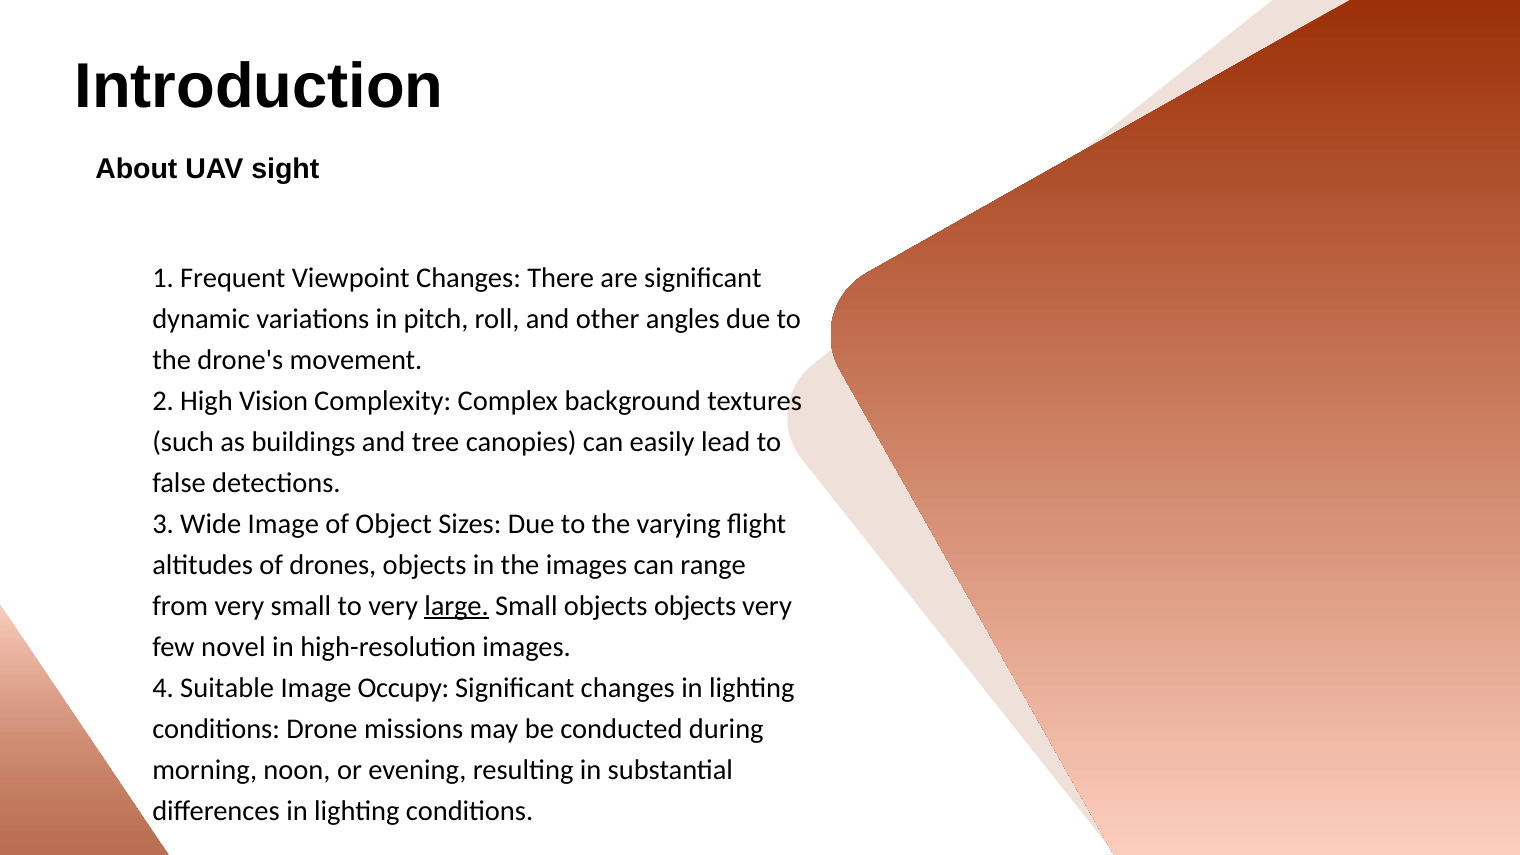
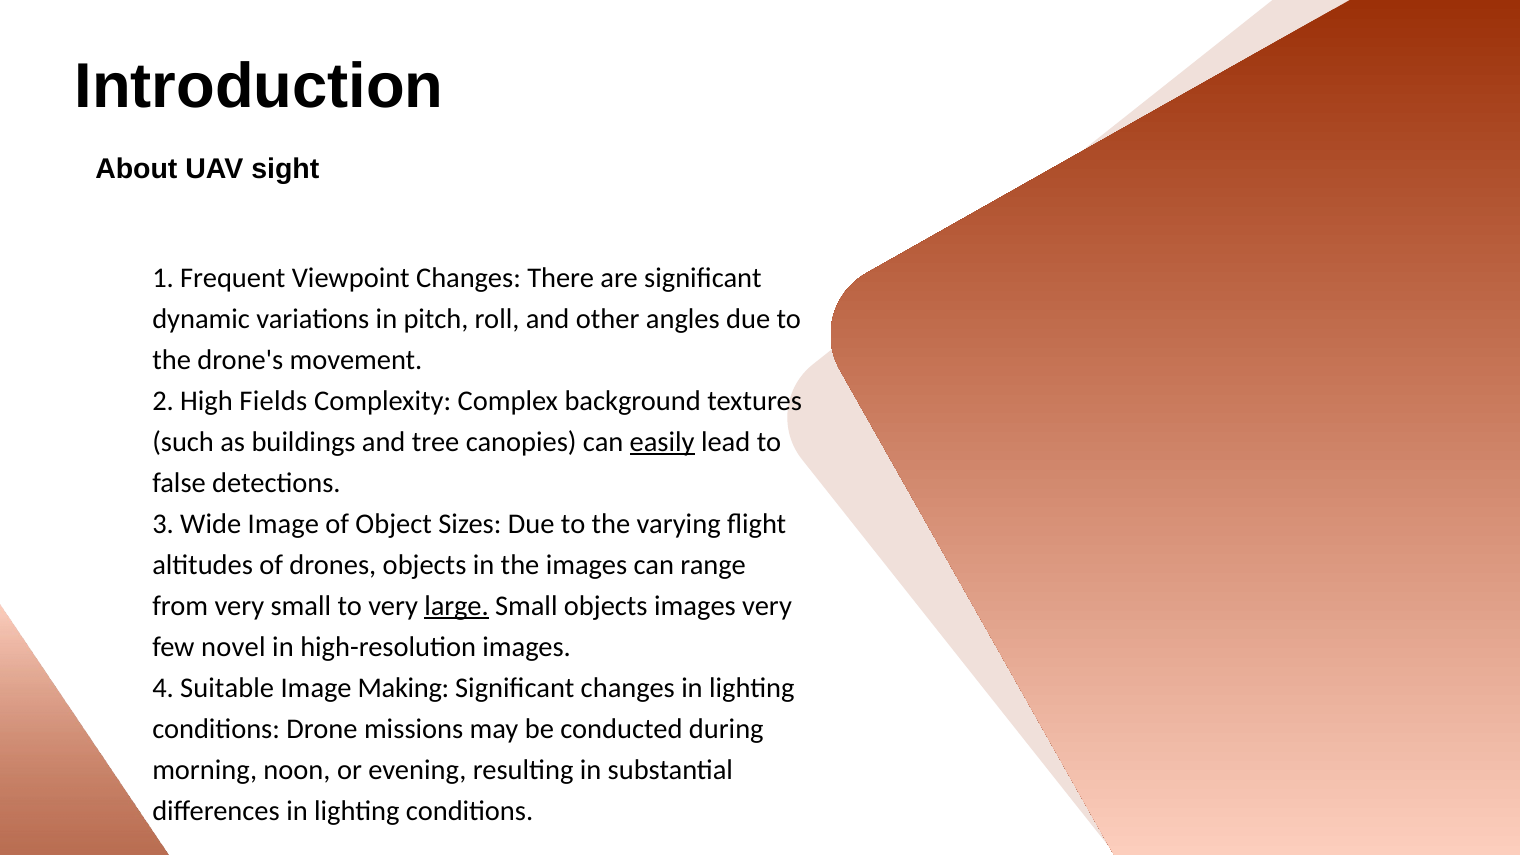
Vision: Vision -> Fields
easily underline: none -> present
objects objects: objects -> images
Occupy: Occupy -> Making
